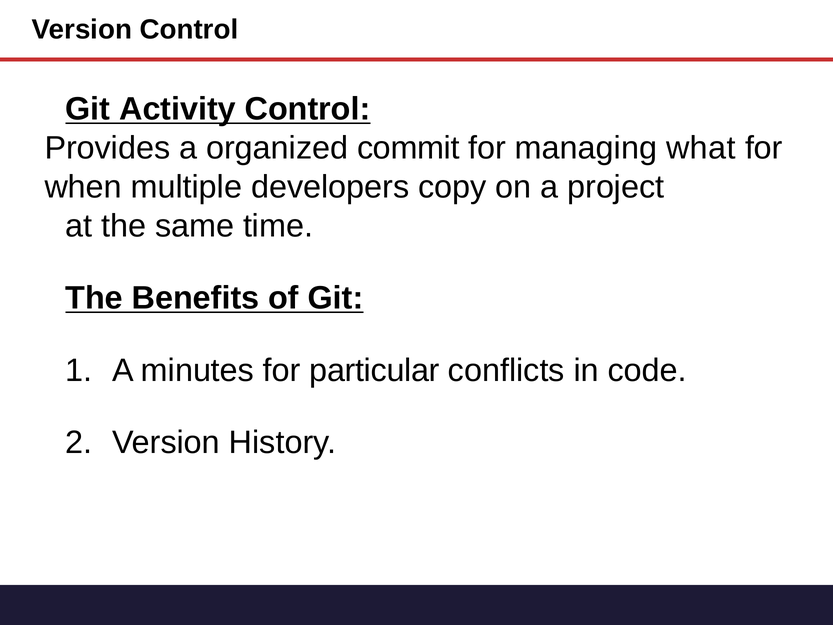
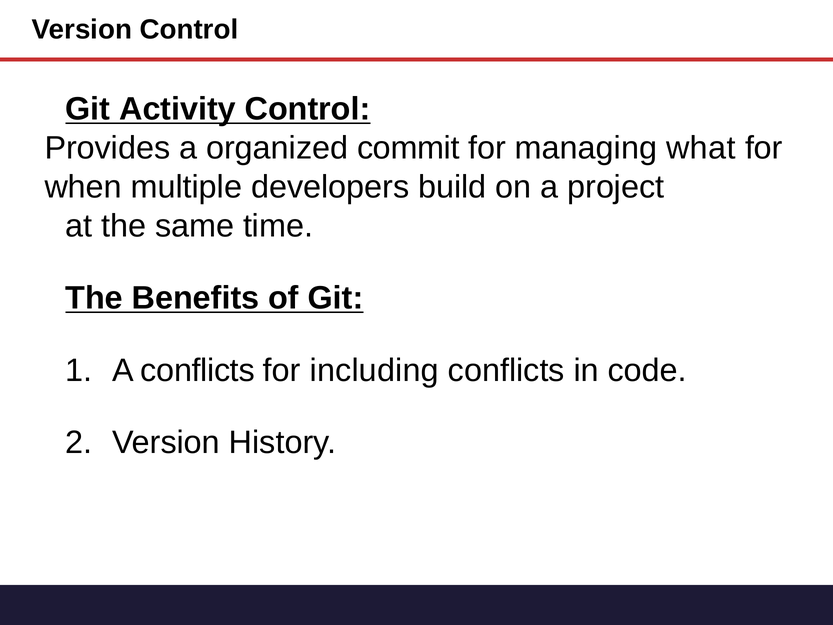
copy: copy -> build
A minutes: minutes -> conflicts
particular: particular -> including
